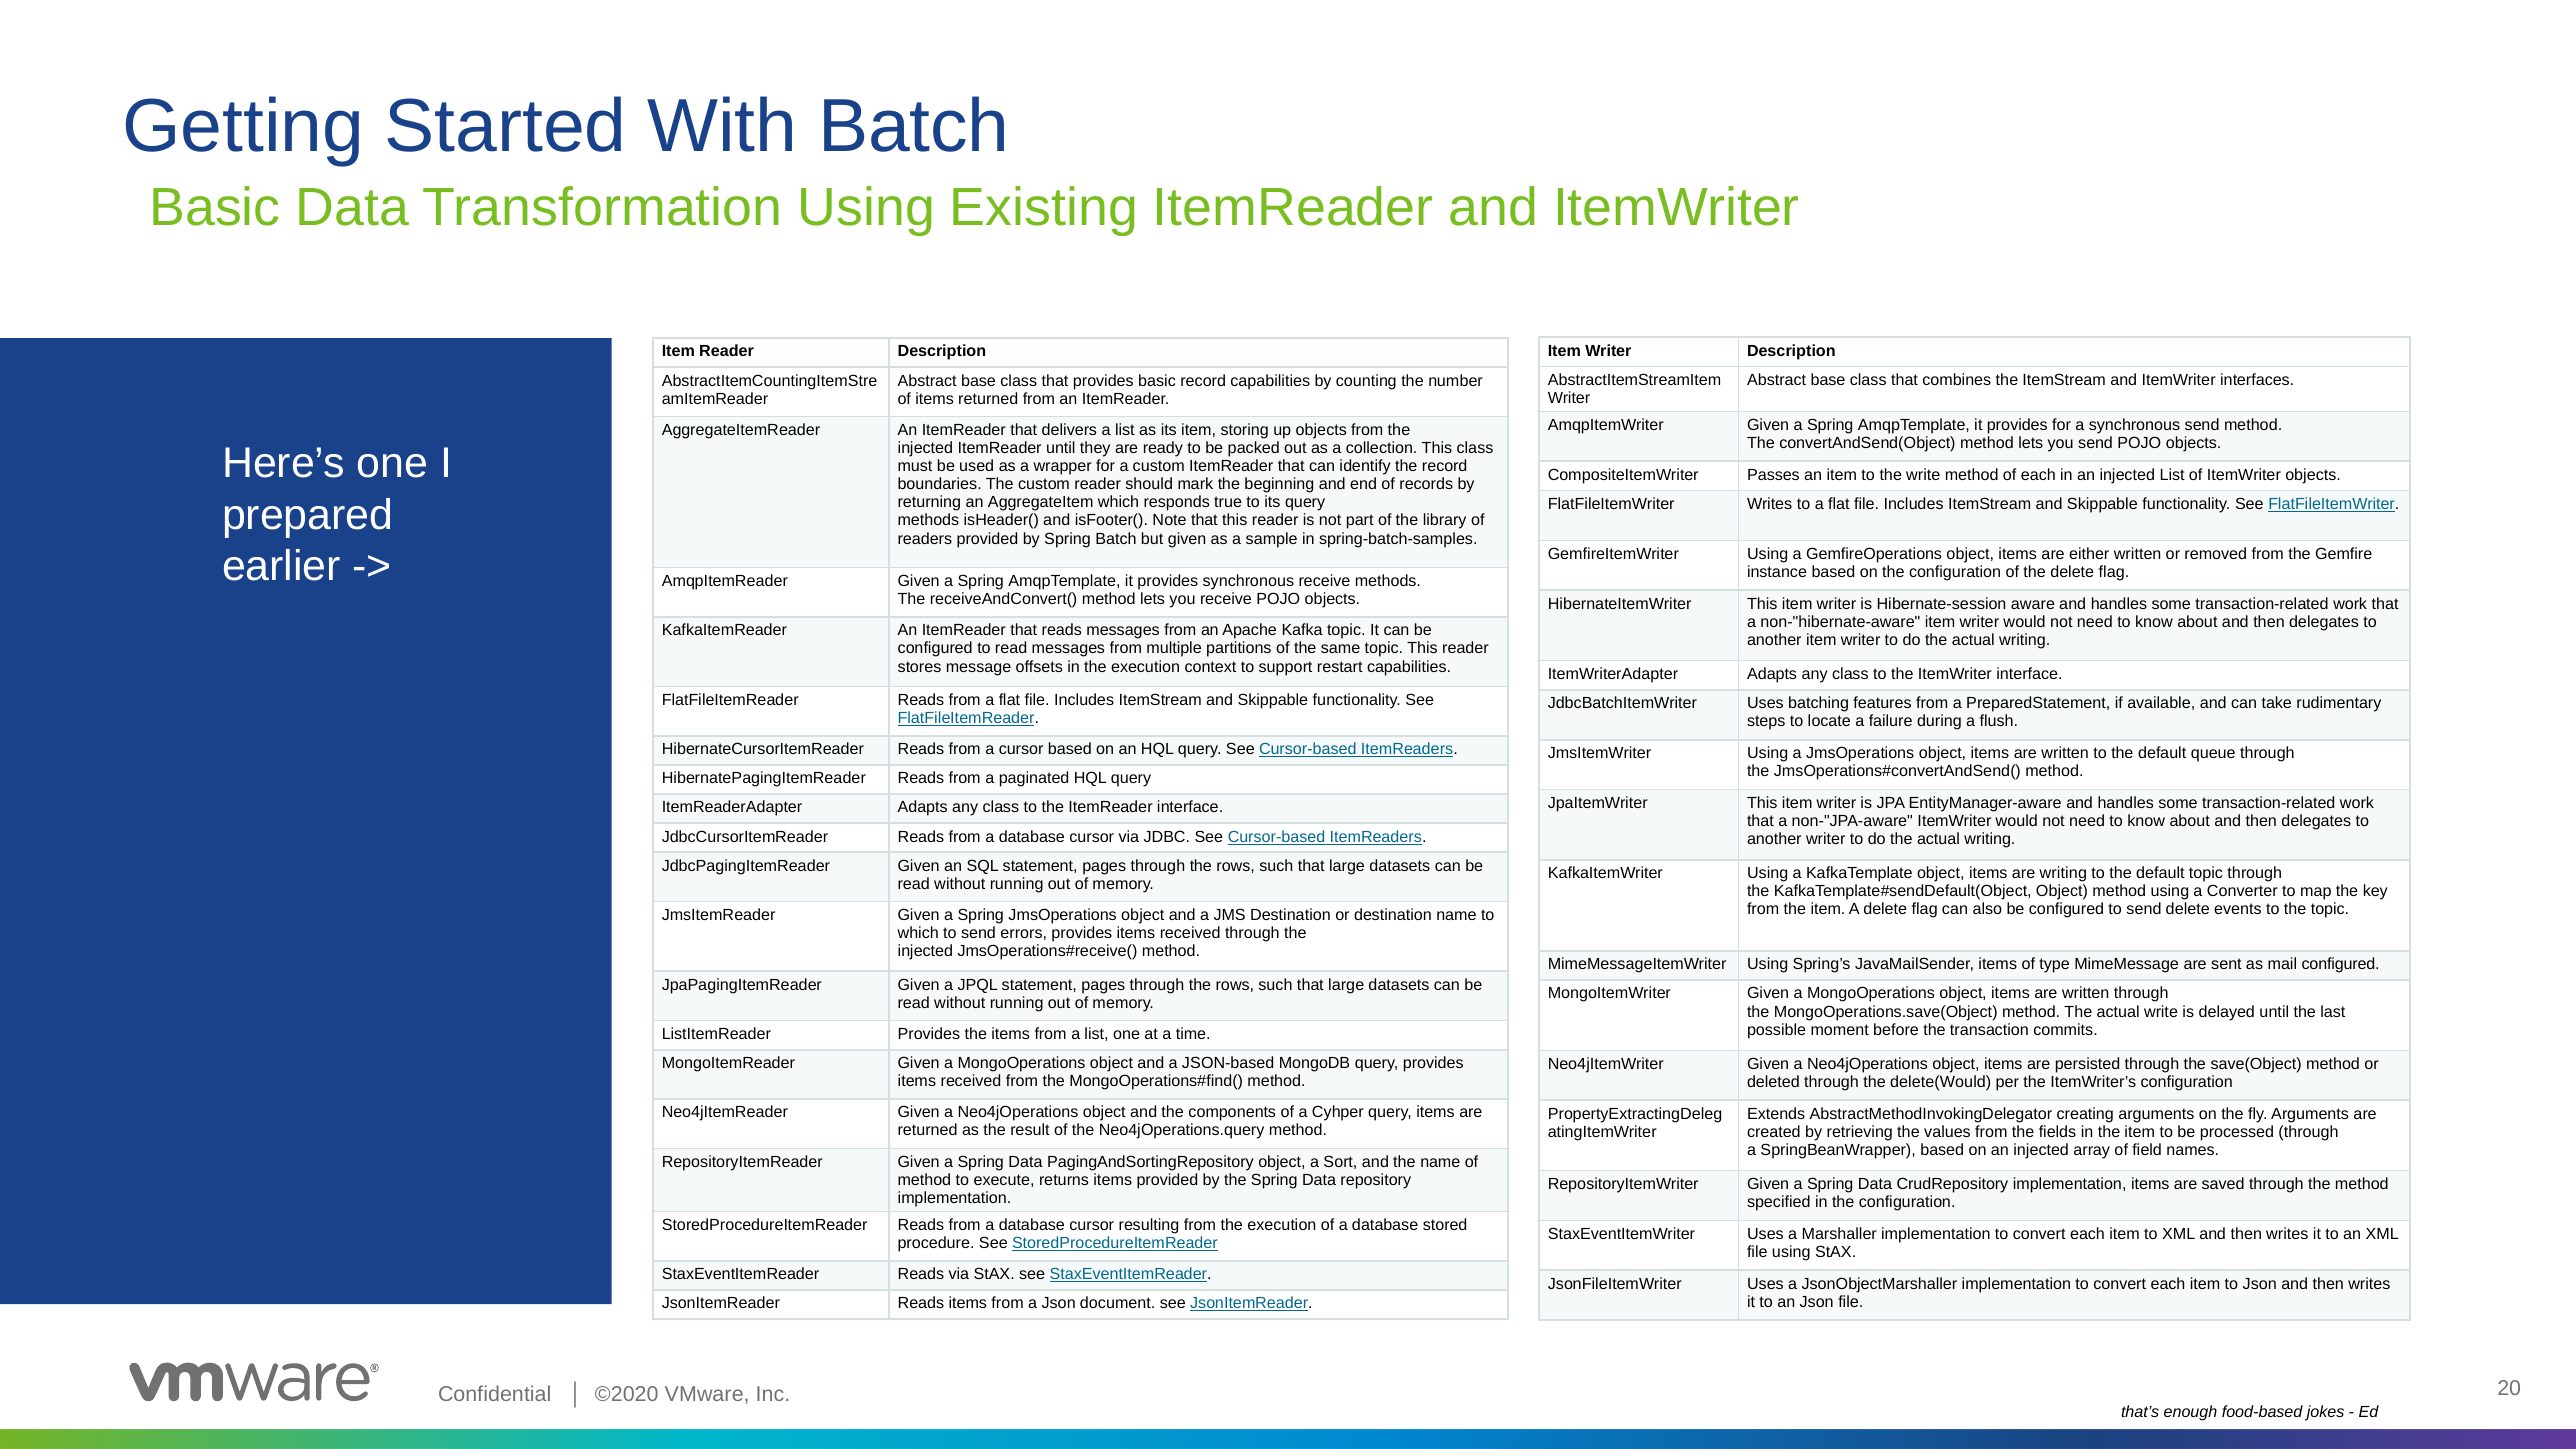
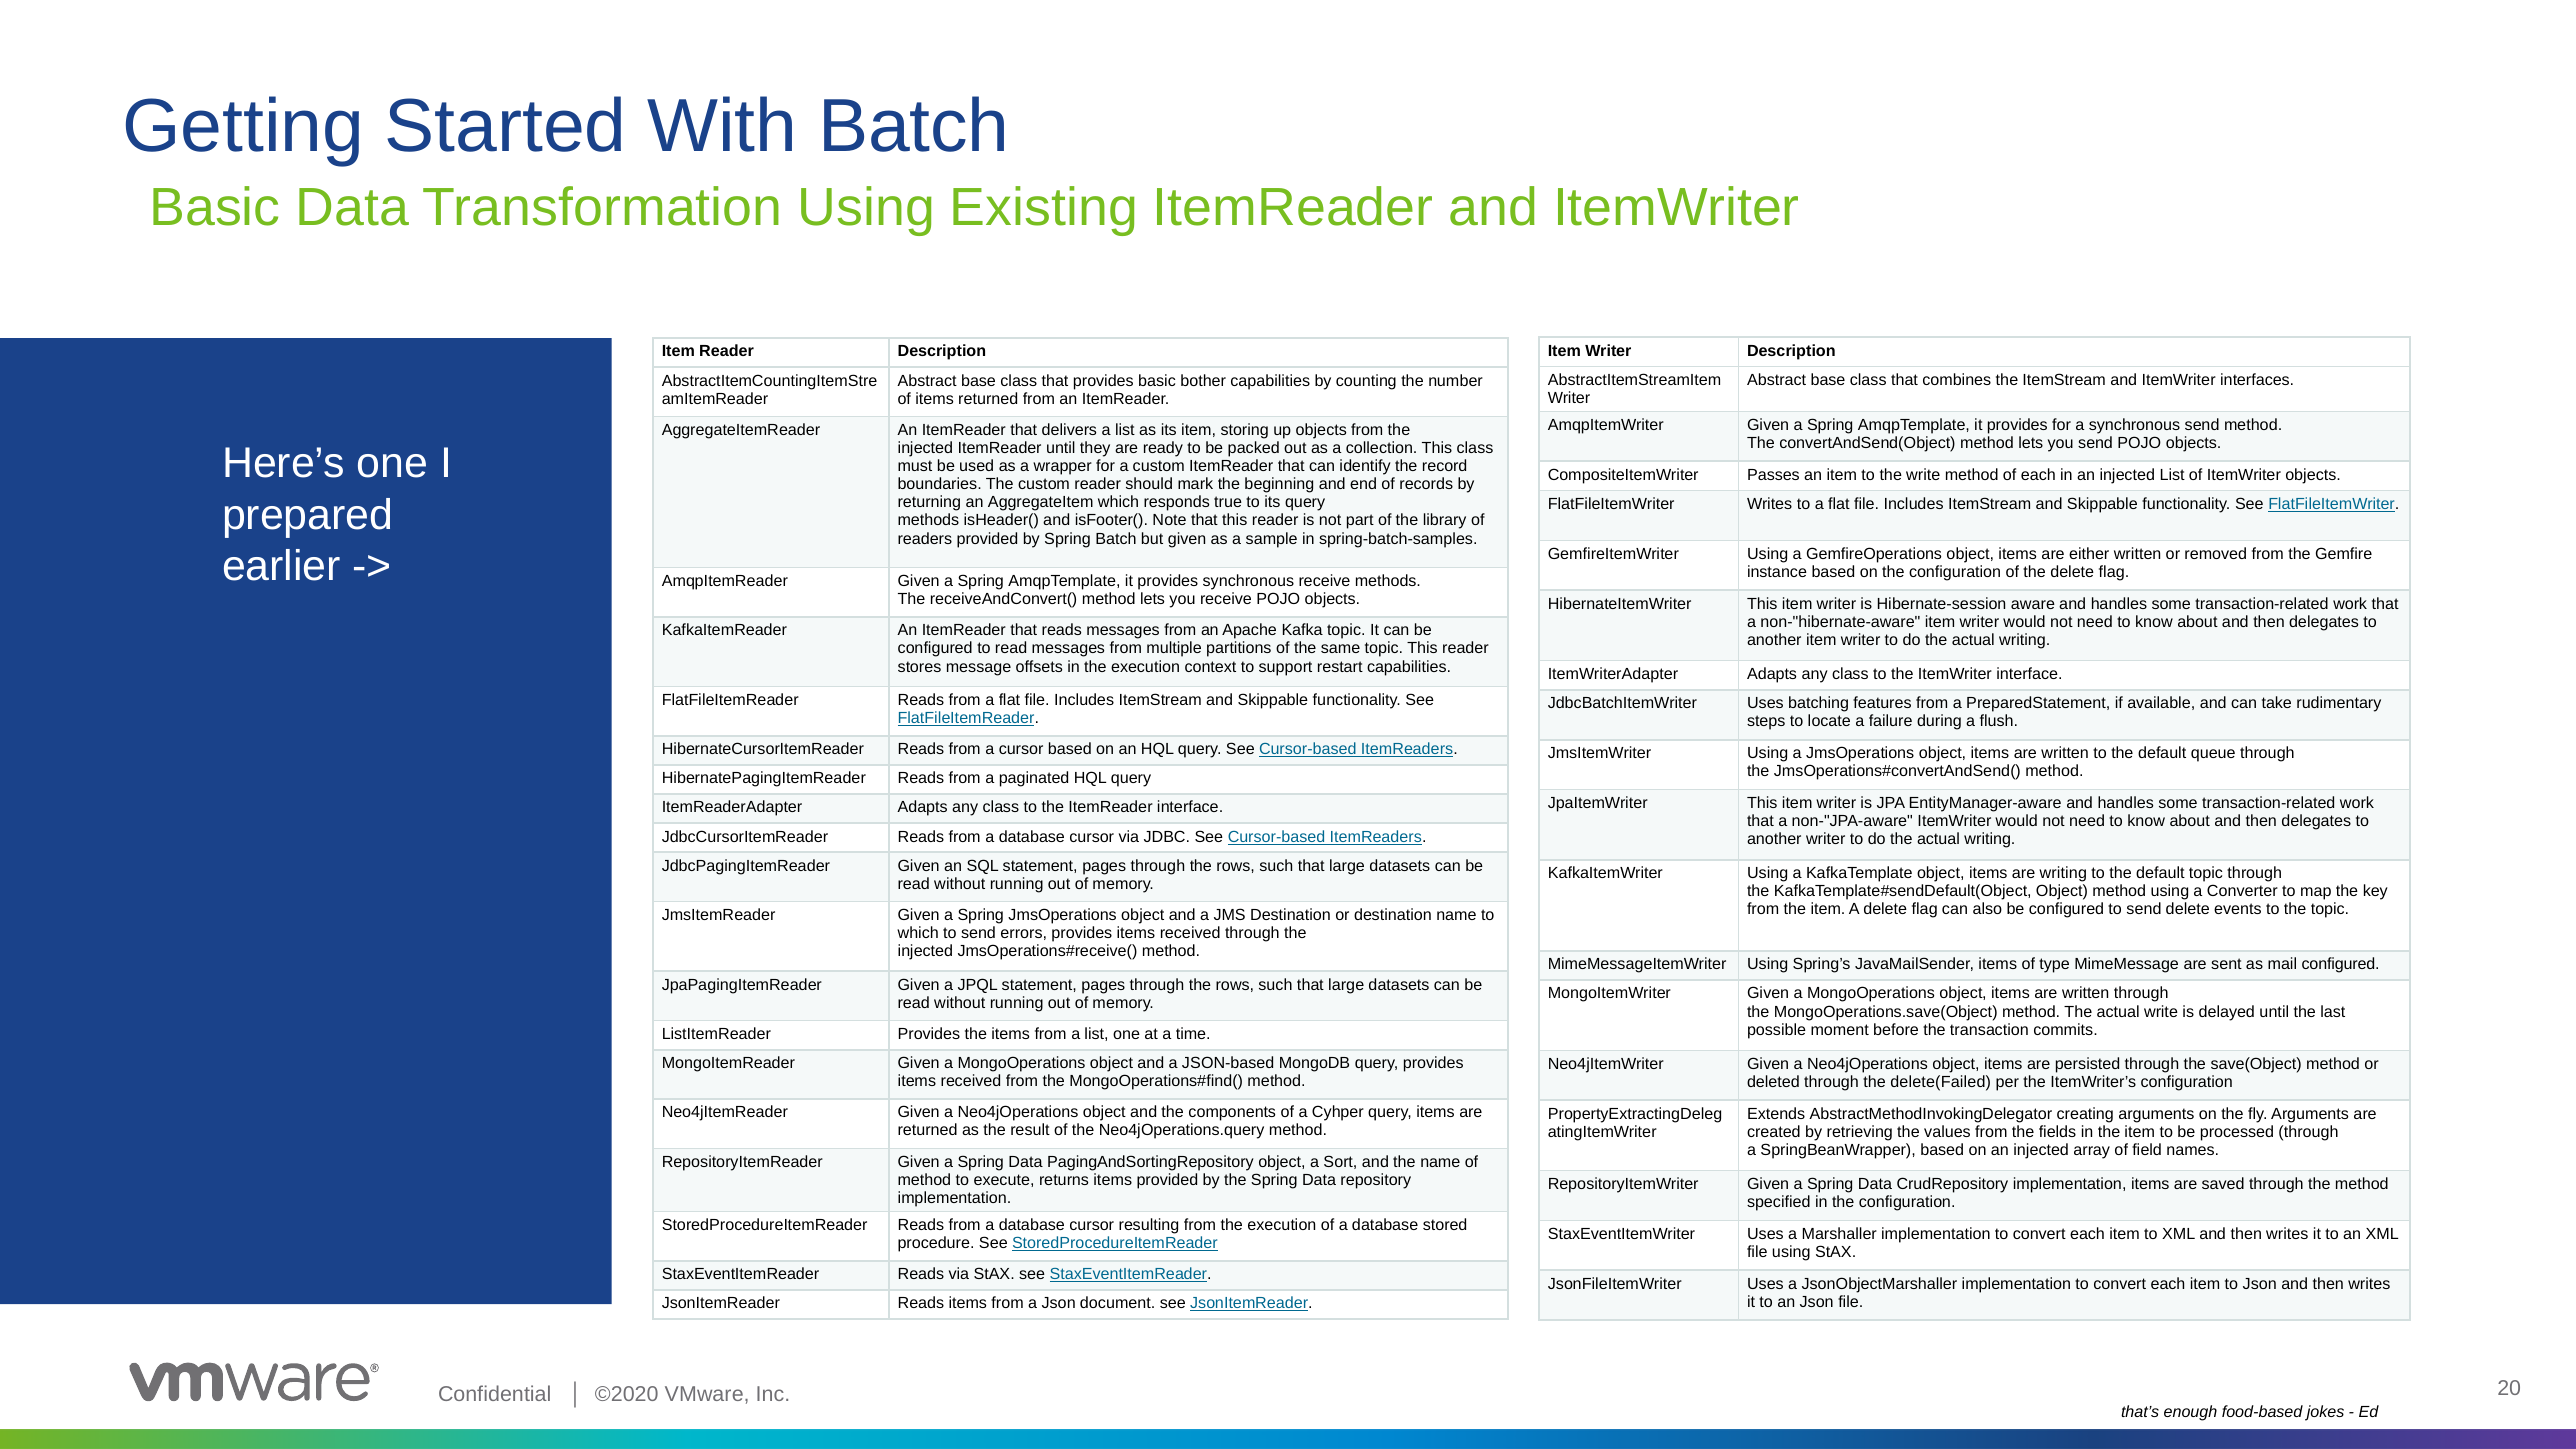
basic record: record -> bother
delete(Would: delete(Would -> delete(Failed
